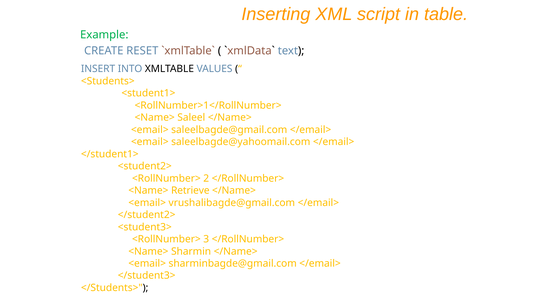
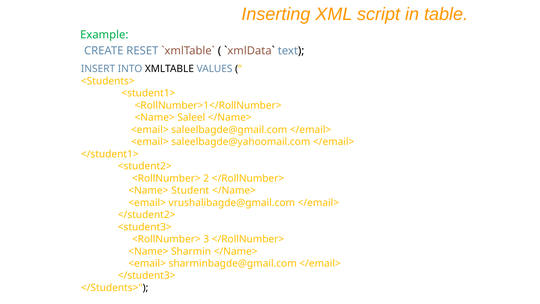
Retrieve: Retrieve -> Student
